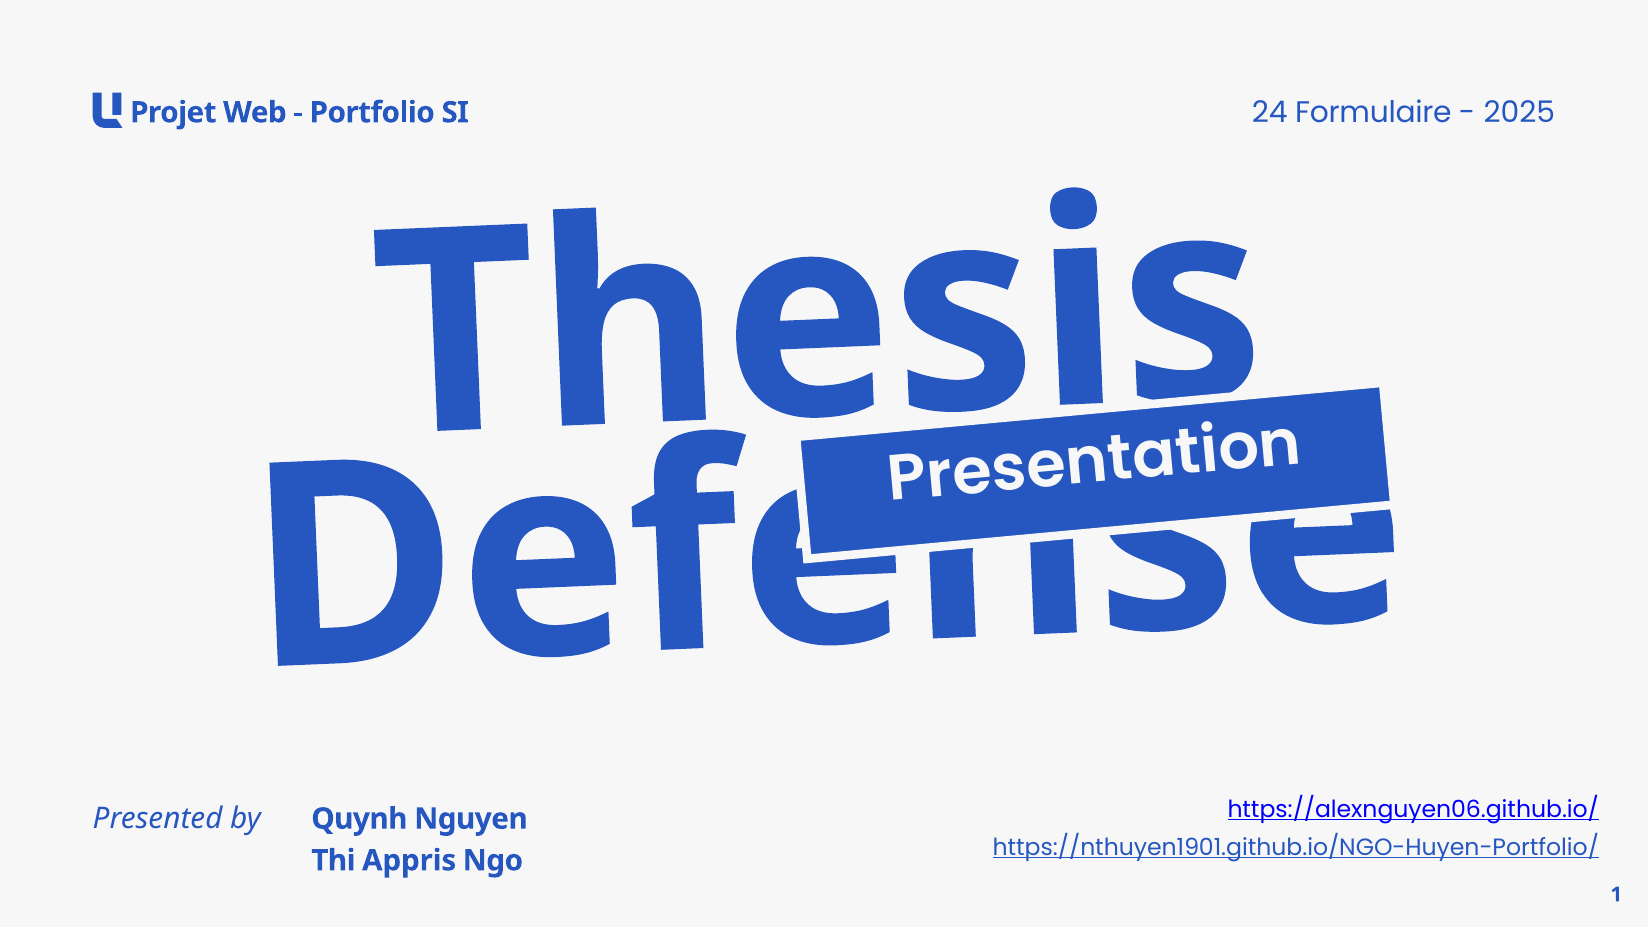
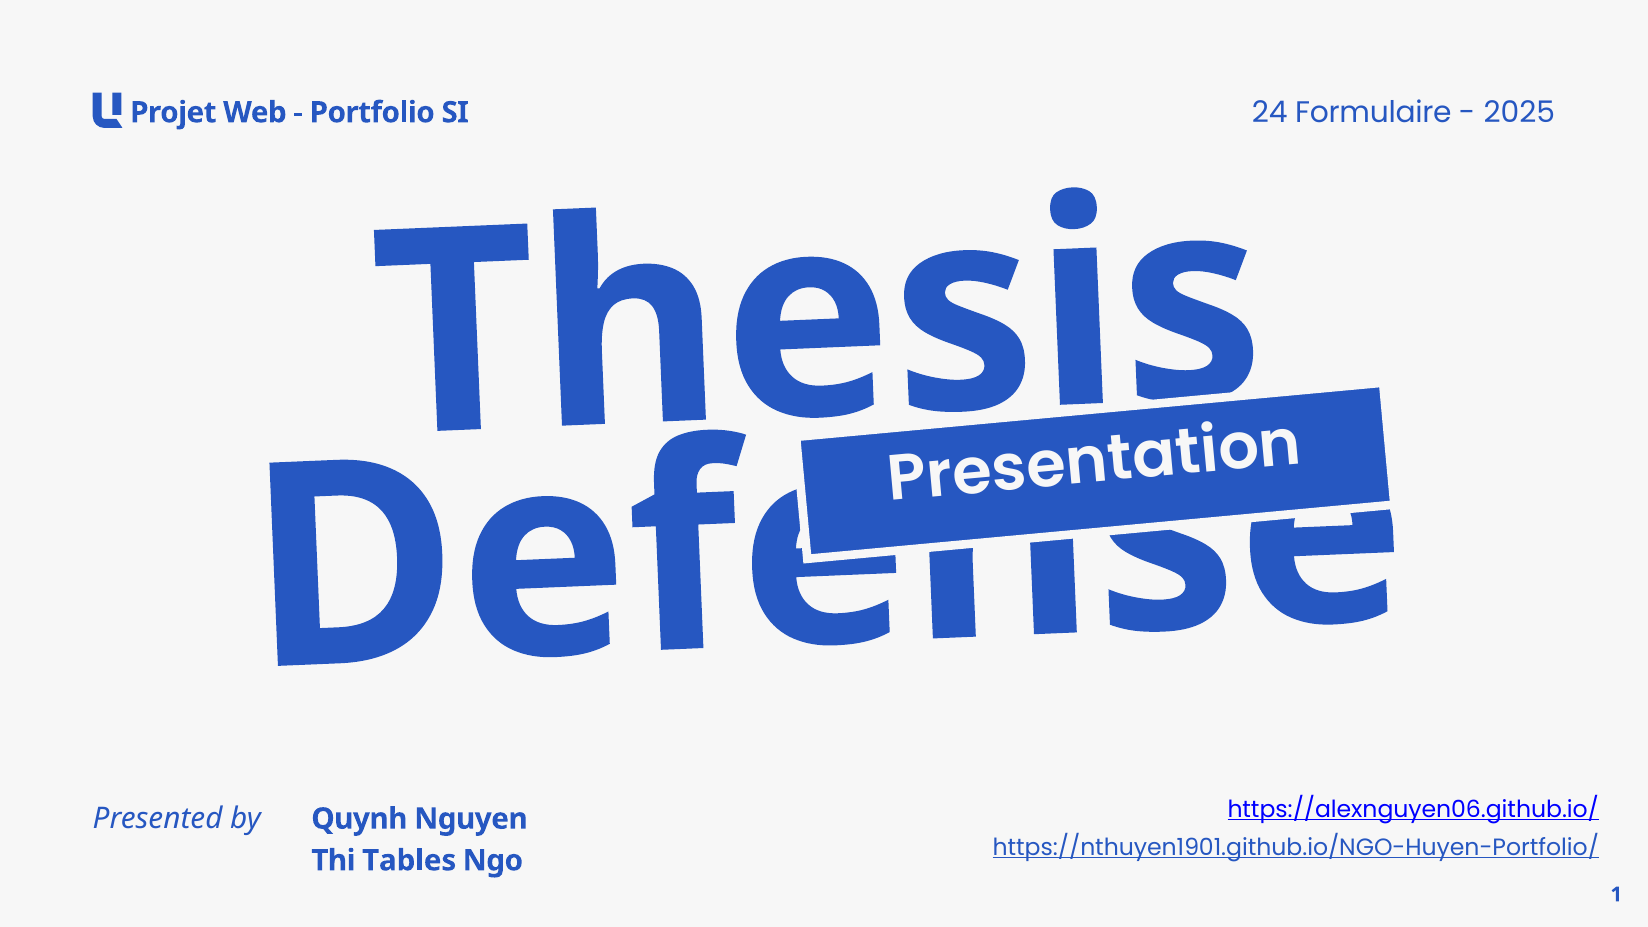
Appris: Appris -> Tables
